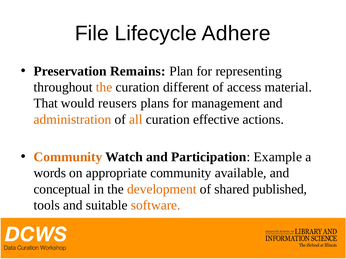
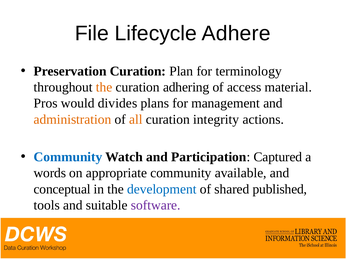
Preservation Remains: Remains -> Curation
representing: representing -> terminology
different: different -> adhering
That: That -> Pros
reusers: reusers -> divides
effective: effective -> integrity
Community at (68, 157) colour: orange -> blue
Example: Example -> Captured
development colour: orange -> blue
software colour: orange -> purple
